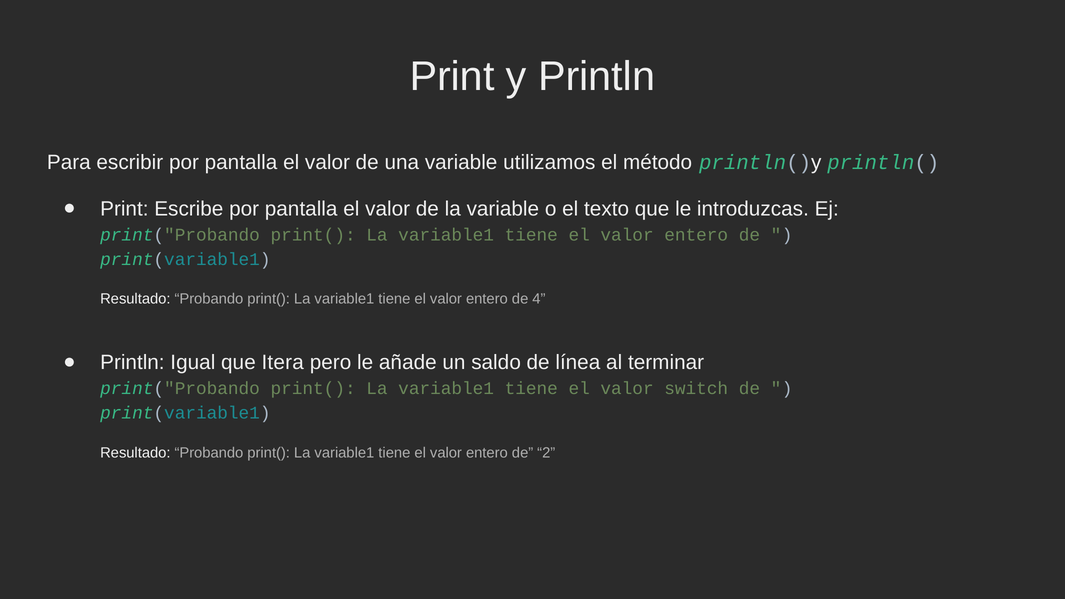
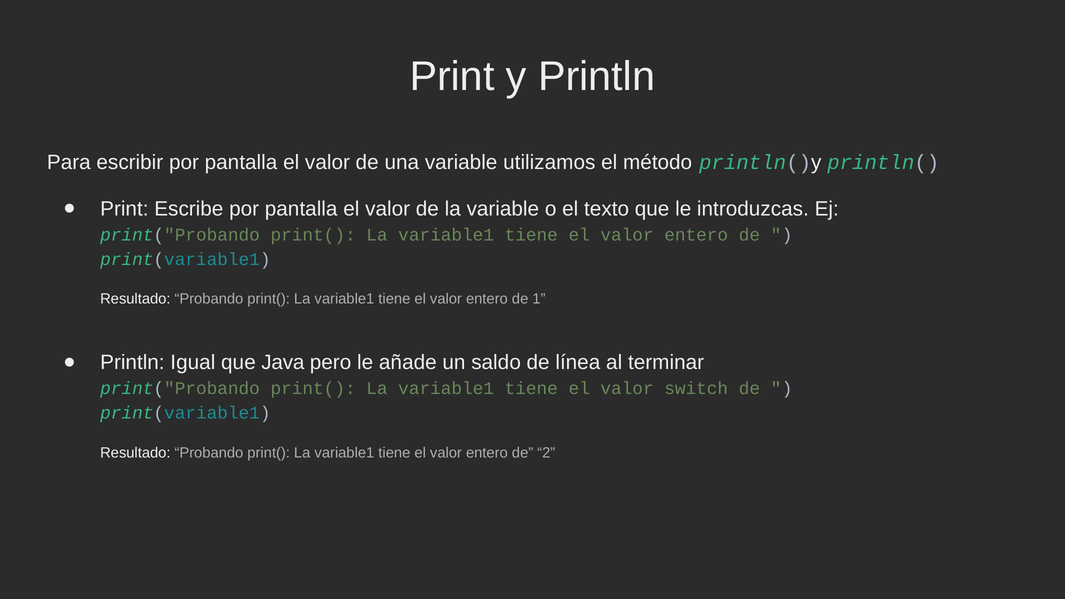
4: 4 -> 1
Itera: Itera -> Java
